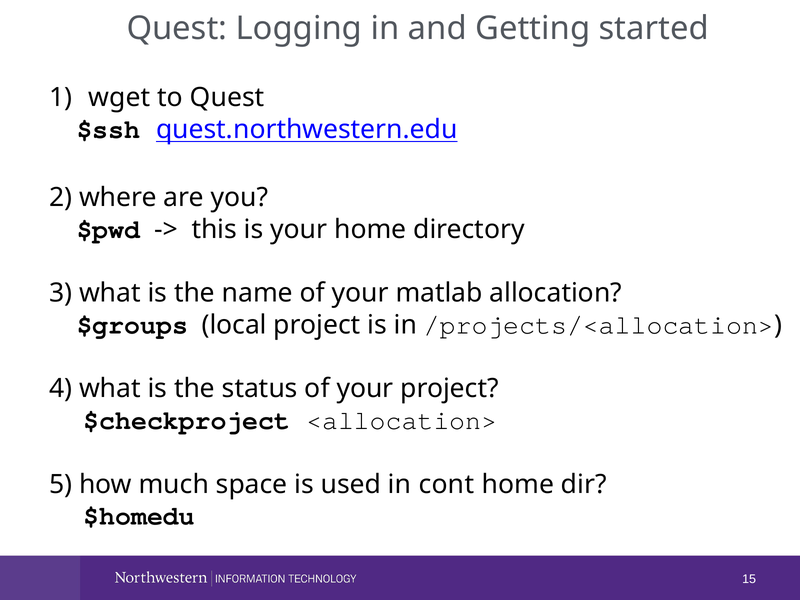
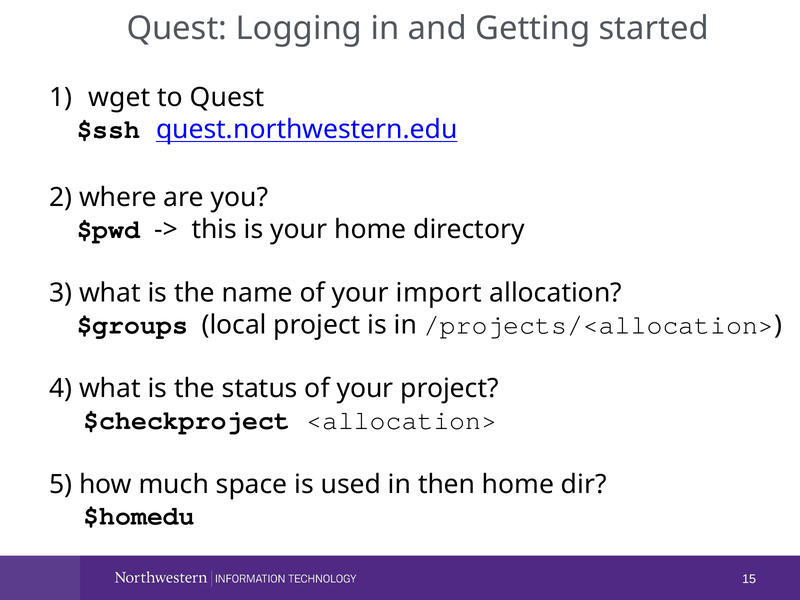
matlab: matlab -> import
cont: cont -> then
